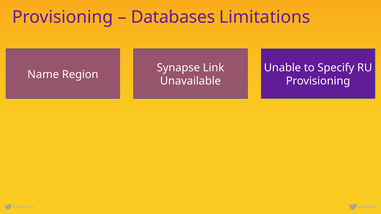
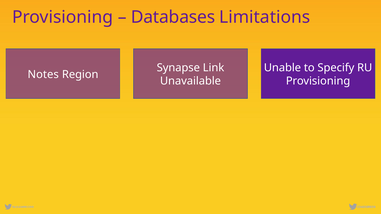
Name: Name -> Notes
